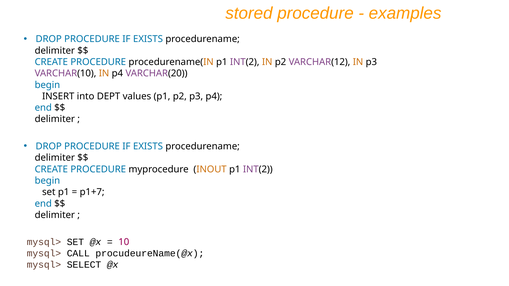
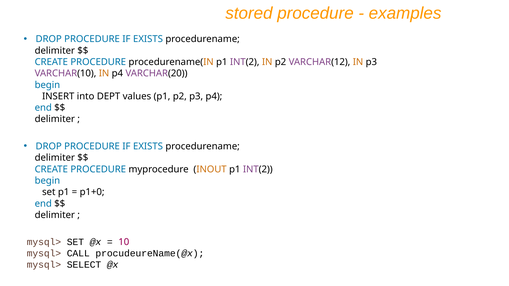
p1+7: p1+7 -> p1+0
